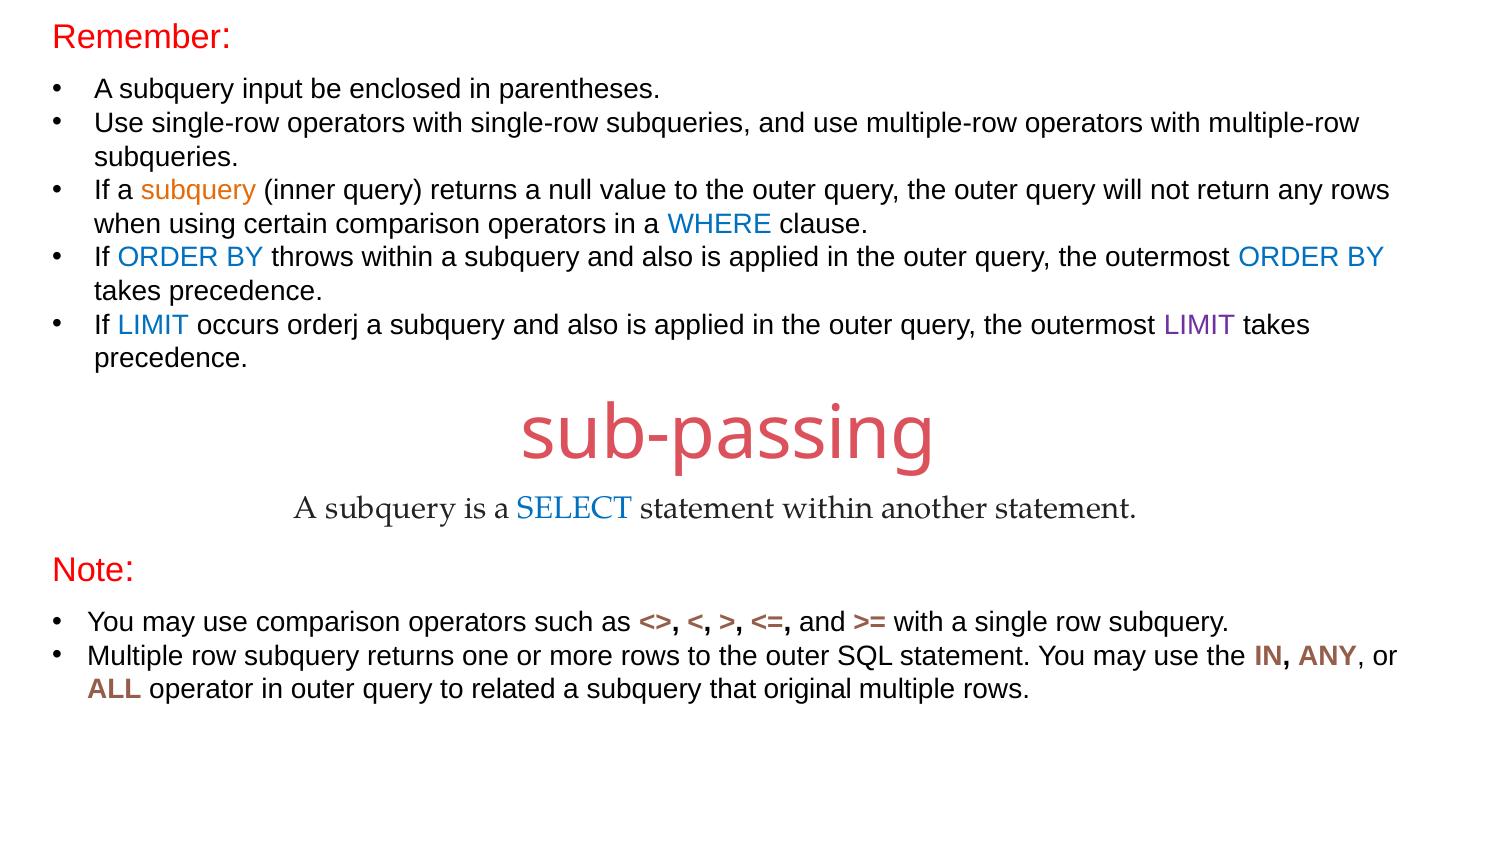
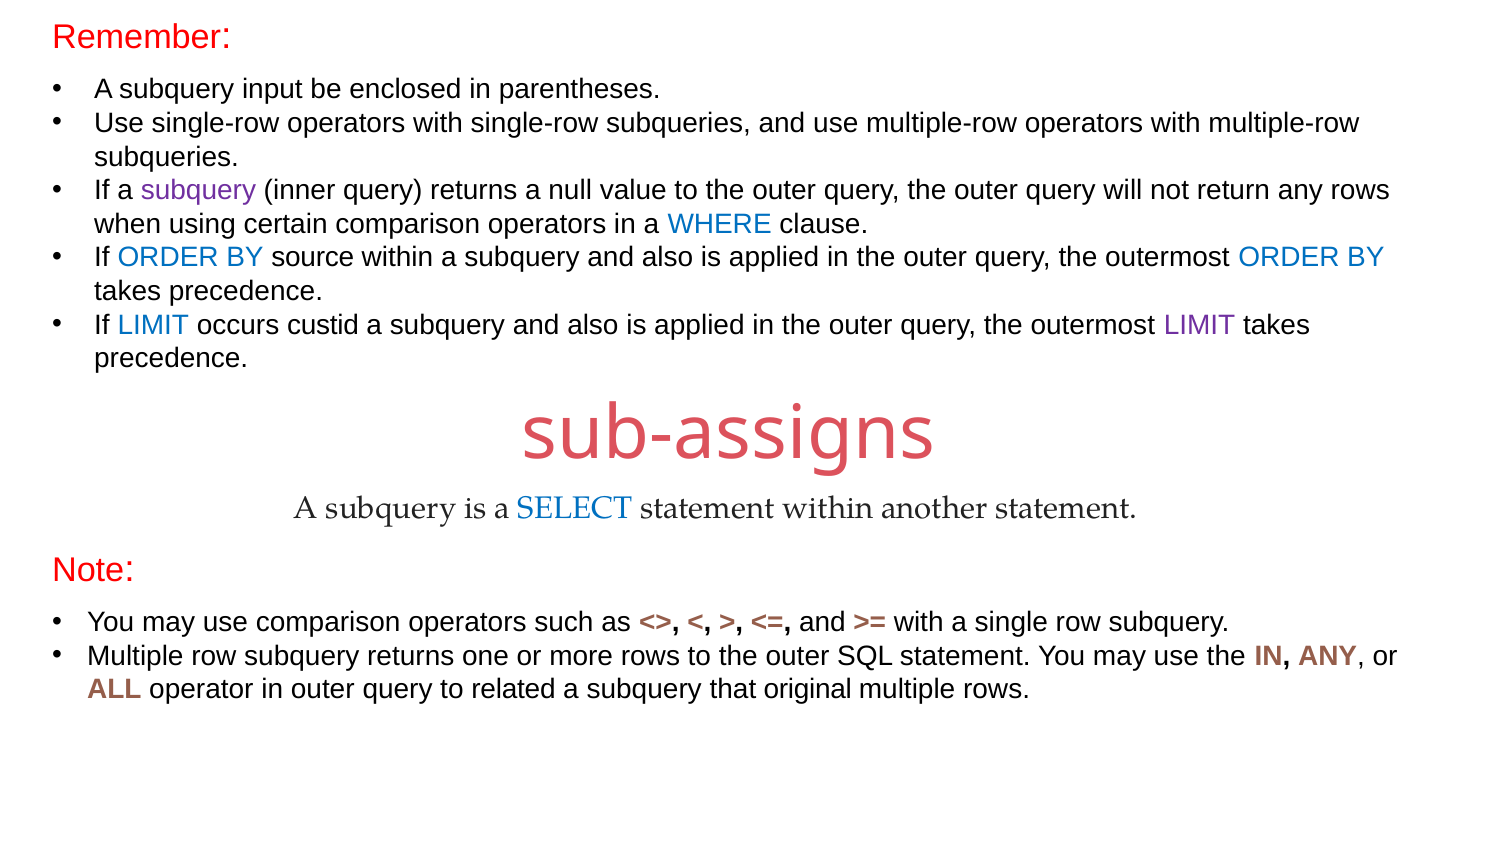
subquery at (198, 190) colour: orange -> purple
throws: throws -> source
orderj: orderj -> custid
sub-passing: sub-passing -> sub-assigns
